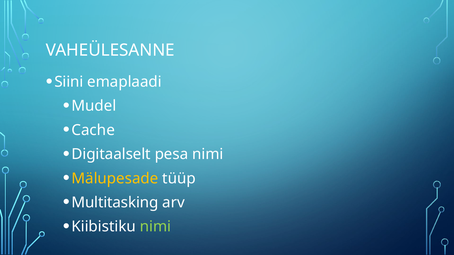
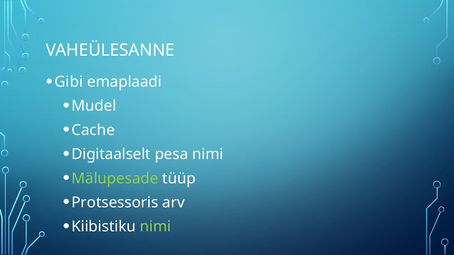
Siini: Siini -> Gibi
Mälupesade colour: yellow -> light green
Multitasking: Multitasking -> Protsessoris
